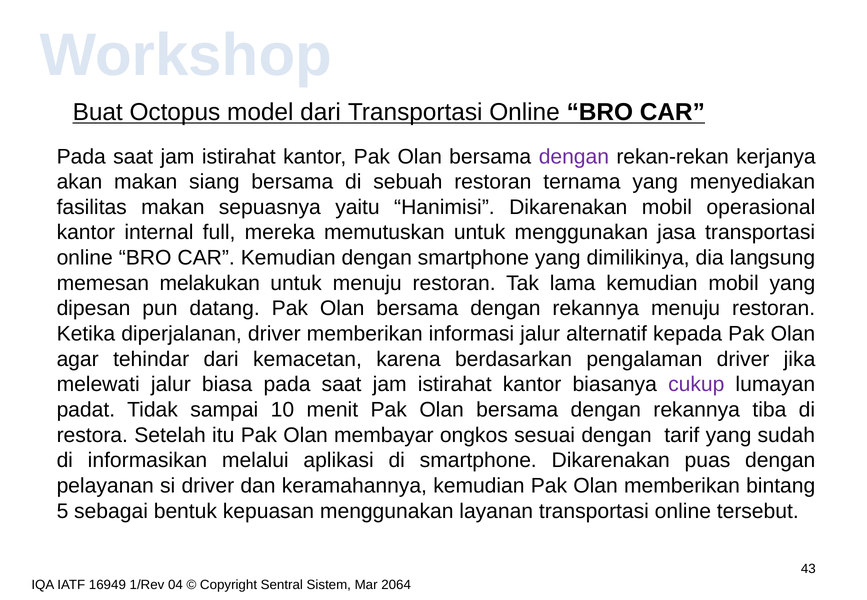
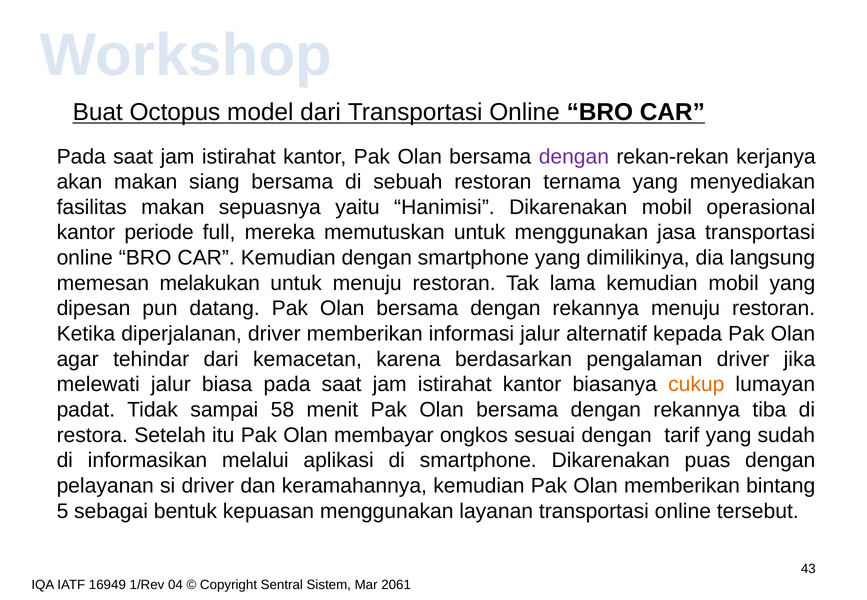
internal: internal -> periode
cukup colour: purple -> orange
10: 10 -> 58
2064: 2064 -> 2061
